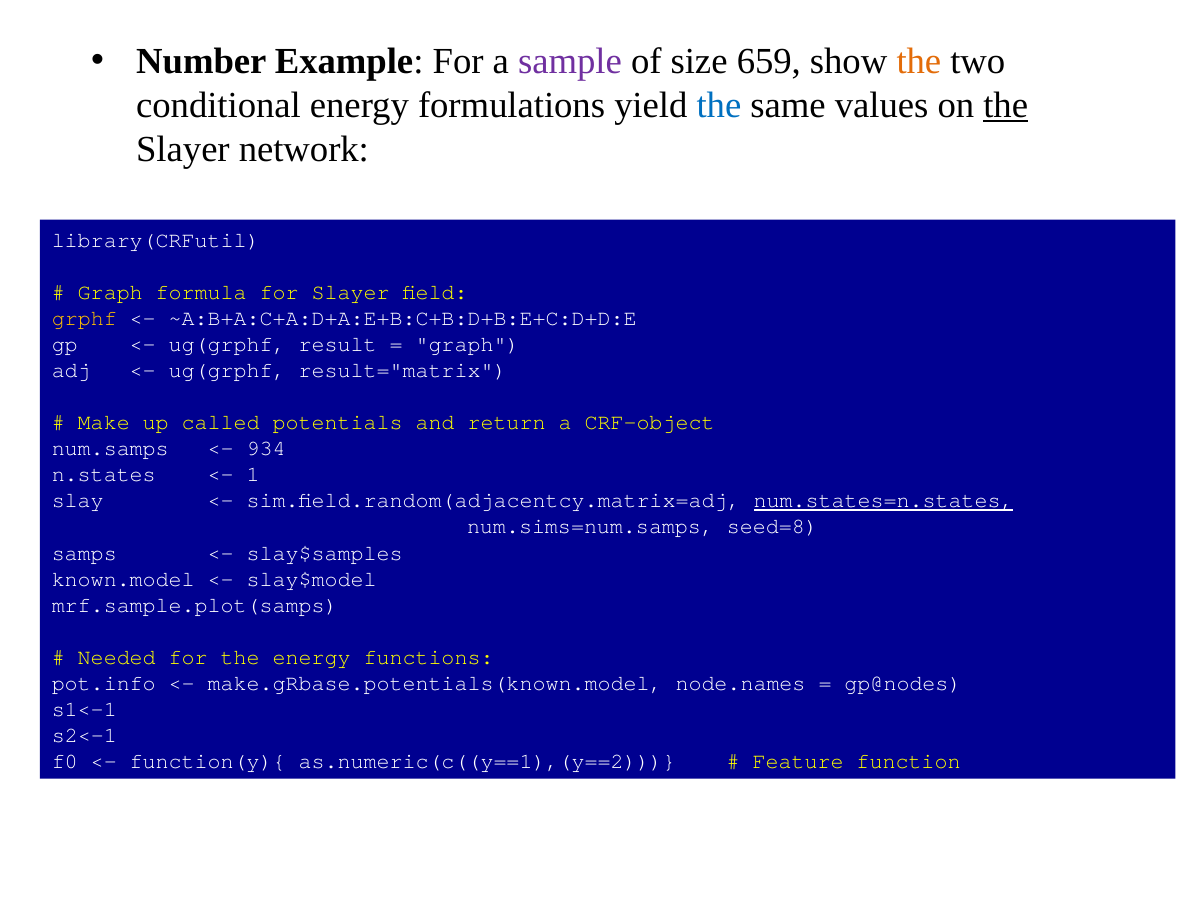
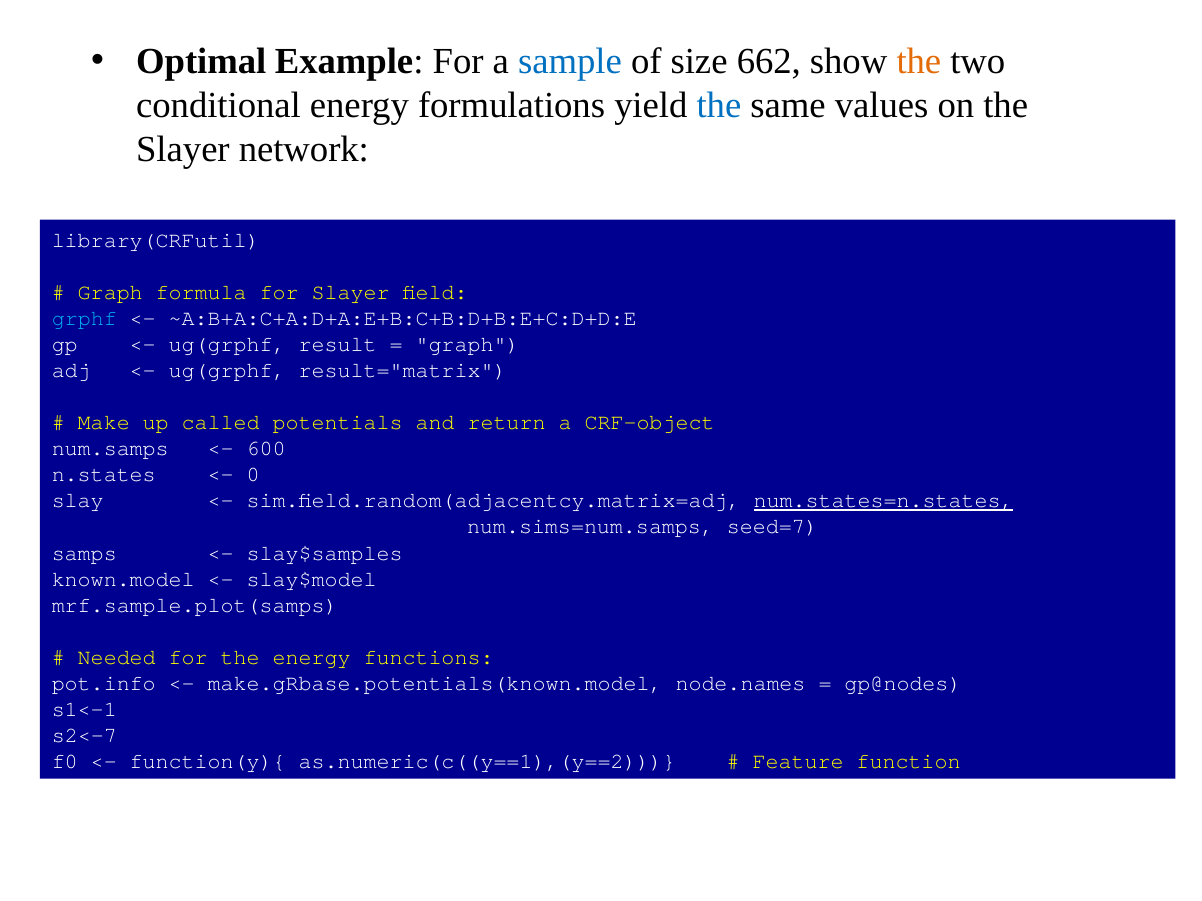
Number: Number -> Optimal
sample colour: purple -> blue
659: 659 -> 662
the at (1006, 105) underline: present -> none
grphf colour: yellow -> light blue
934: 934 -> 600
1: 1 -> 0
seed=8: seed=8 -> seed=7
s2<-1: s2<-1 -> s2<-7
